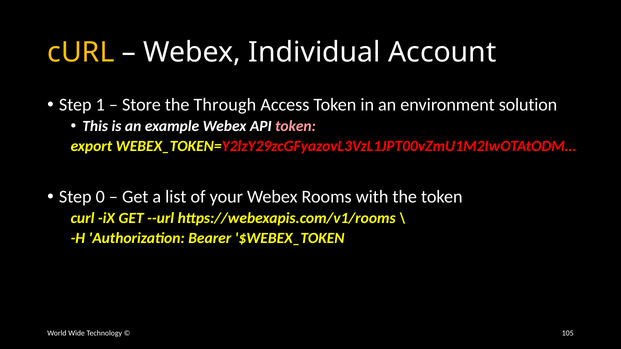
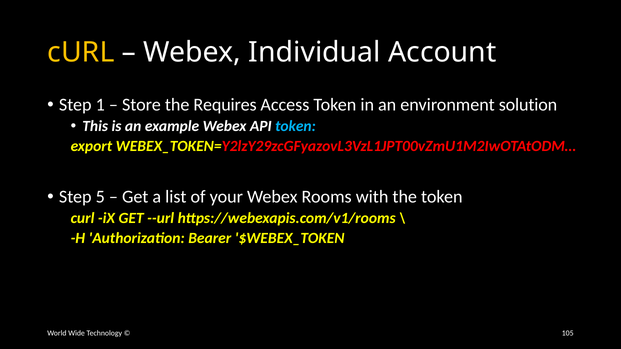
Through: Through -> Requires
token at (296, 126) colour: pink -> light blue
0: 0 -> 5
